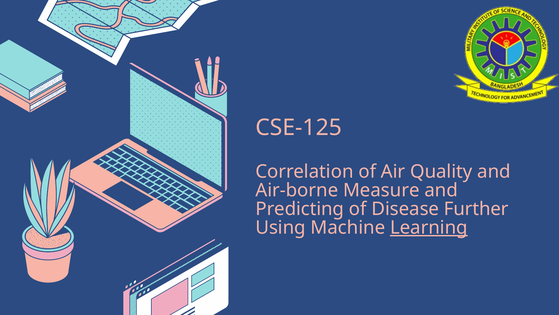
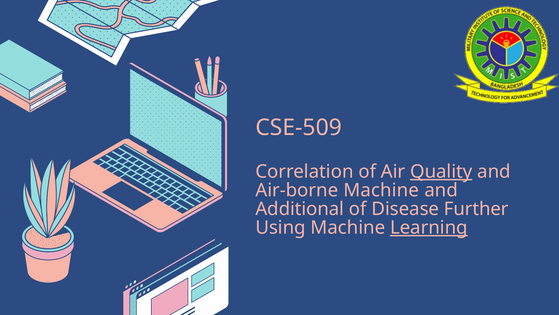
CSE-125: CSE-125 -> CSE-509
Quality underline: none -> present
Air-borne Measure: Measure -> Machine
Predicting: Predicting -> Additional
